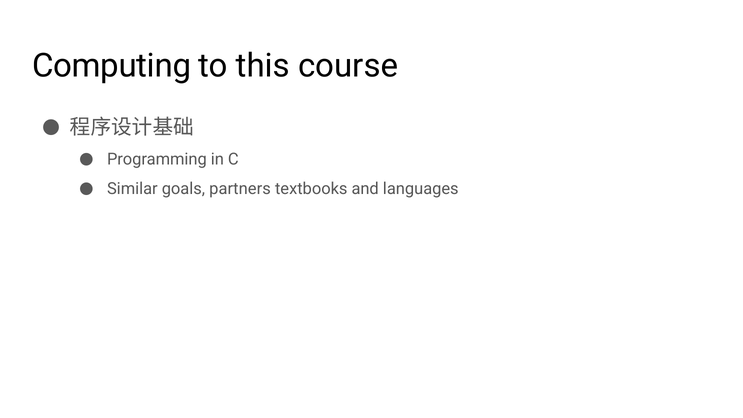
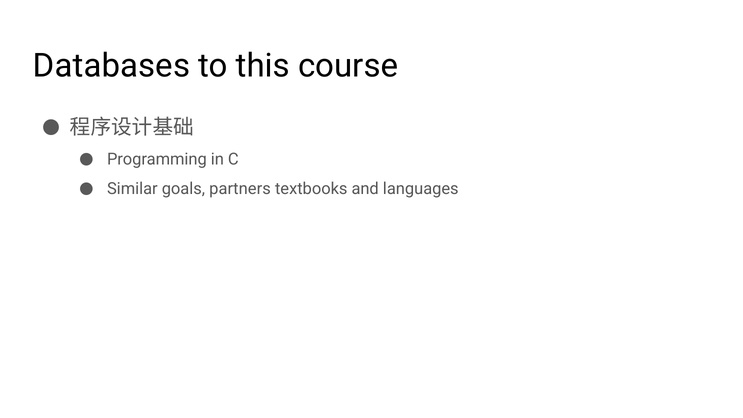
Computing: Computing -> Databases
